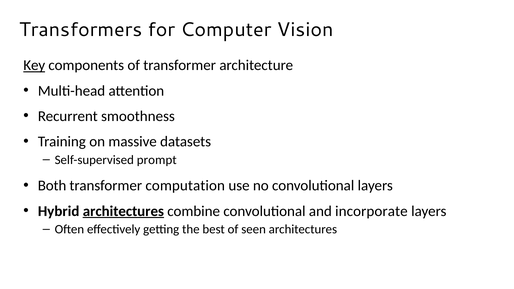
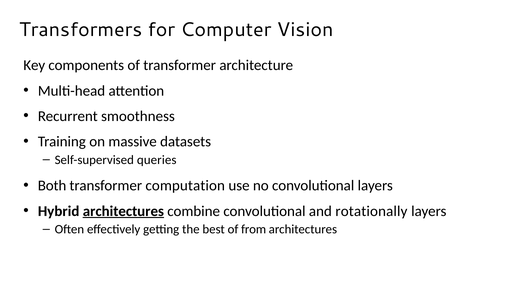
Key underline: present -> none
prompt: prompt -> queries
incorporate: incorporate -> rotationally
seen: seen -> from
